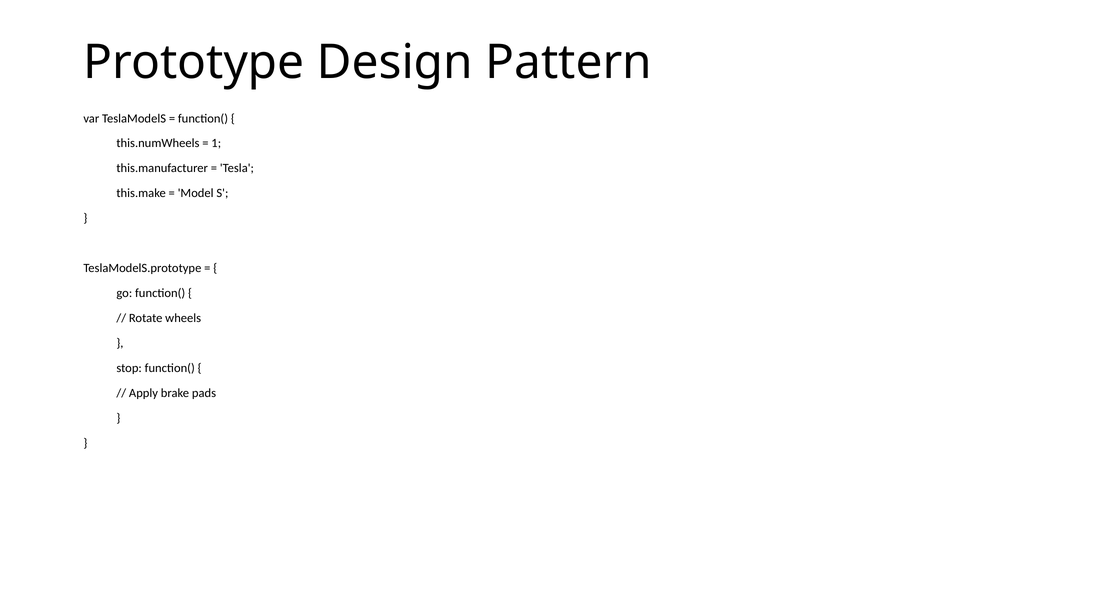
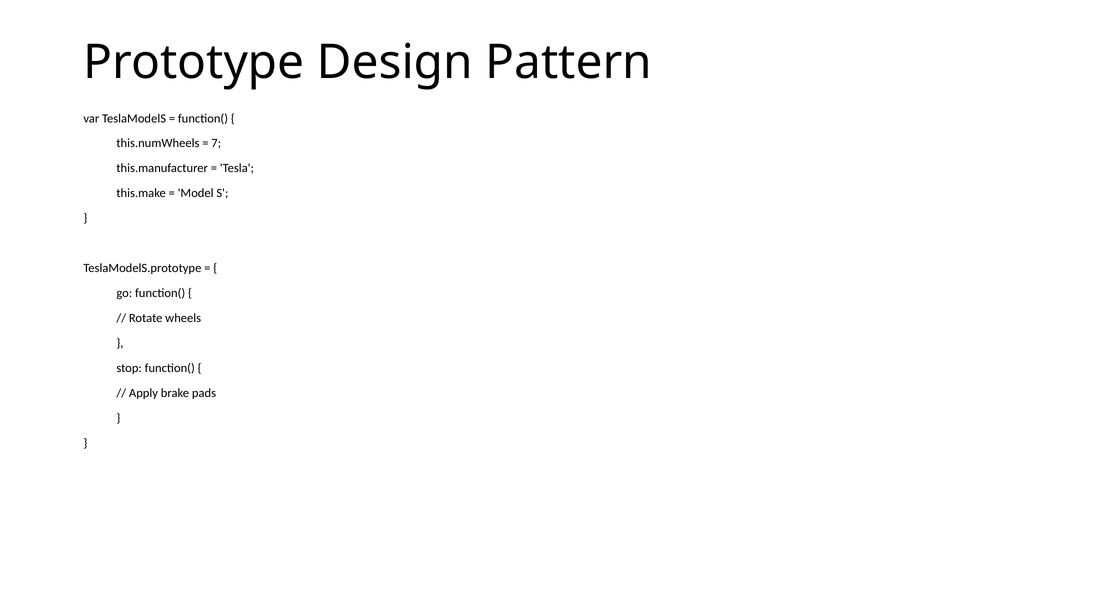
1: 1 -> 7
